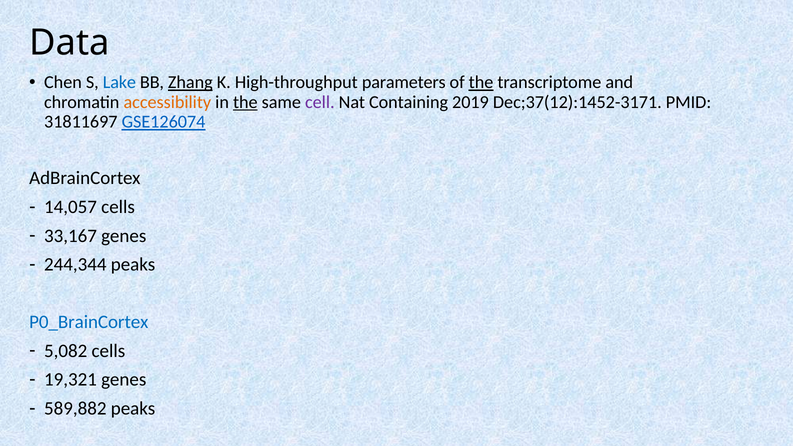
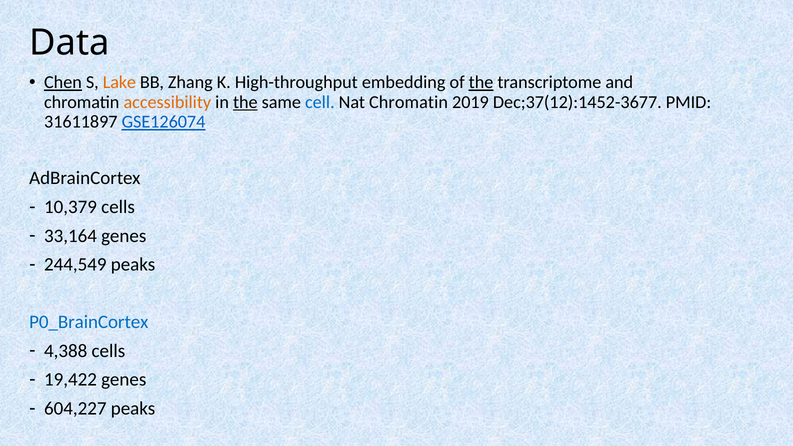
Chen underline: none -> present
Lake colour: blue -> orange
Zhang underline: present -> none
parameters: parameters -> embedding
cell colour: purple -> blue
Nat Containing: Containing -> Chromatin
Dec;37(12):1452-3171: Dec;37(12):1452-3171 -> Dec;37(12):1452-3677
31811697: 31811697 -> 31611897
14,057: 14,057 -> 10,379
33,167: 33,167 -> 33,164
244,344: 244,344 -> 244,549
5,082: 5,082 -> 4,388
19,321: 19,321 -> 19,422
589,882: 589,882 -> 604,227
